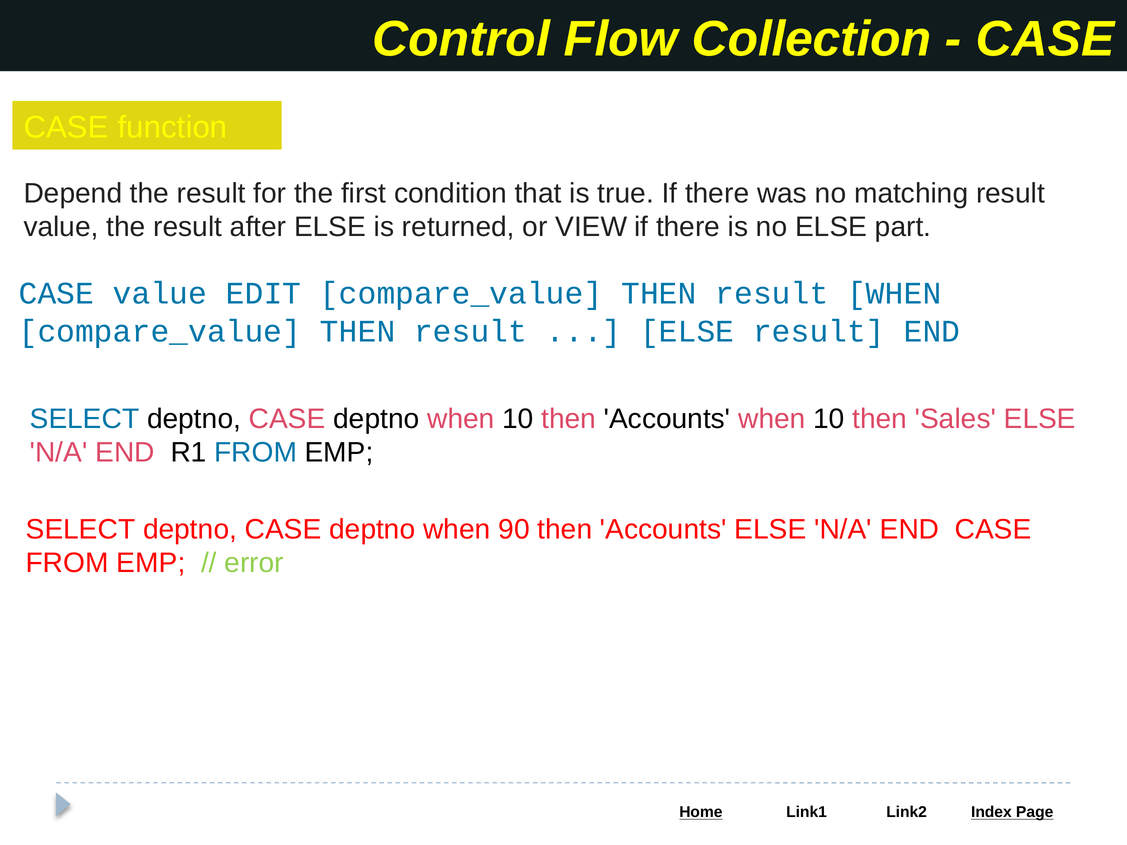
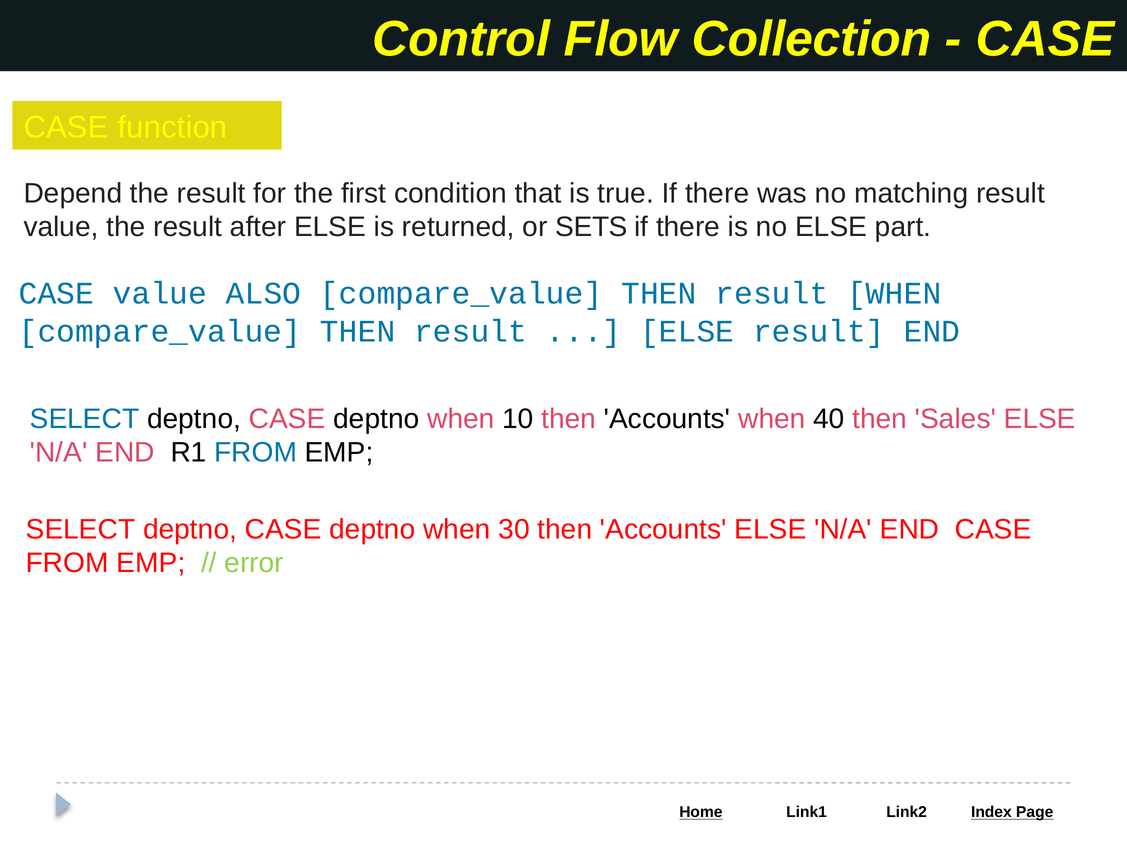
VIEW: VIEW -> SETS
EDIT: EDIT -> ALSO
Accounts when 10: 10 -> 40
90: 90 -> 30
